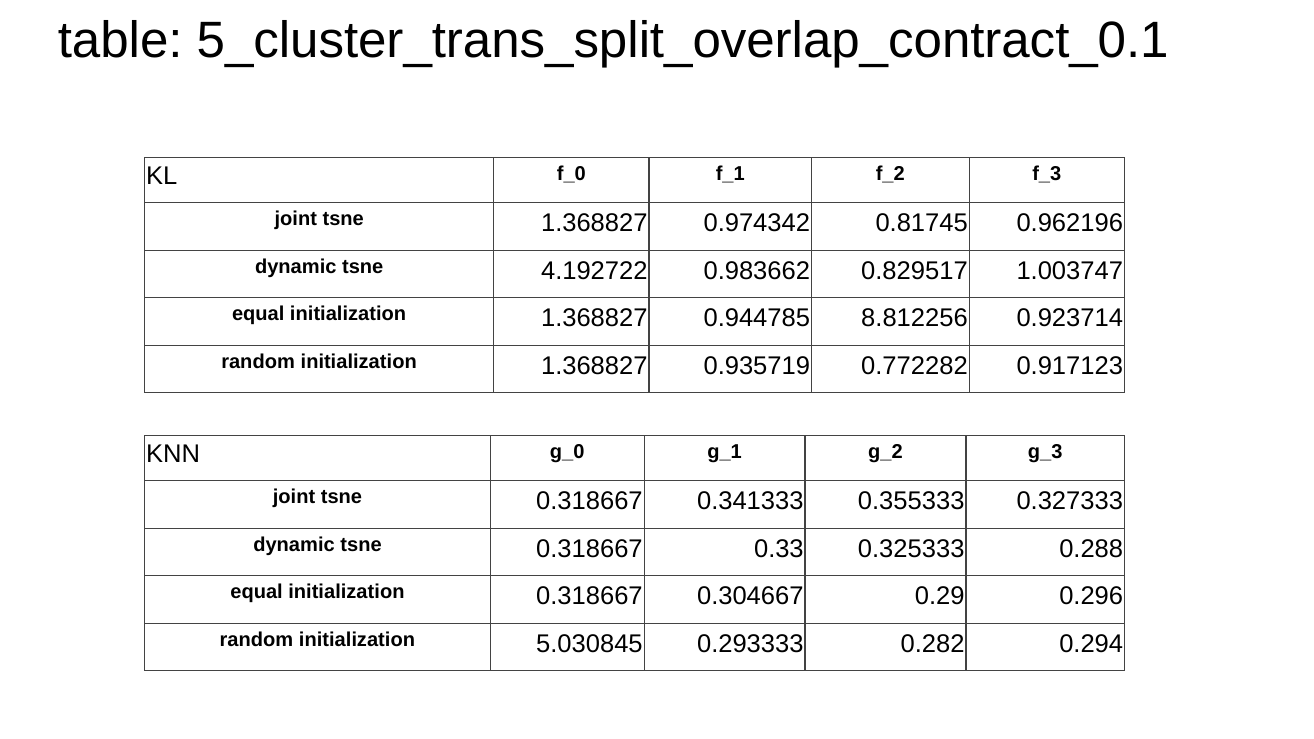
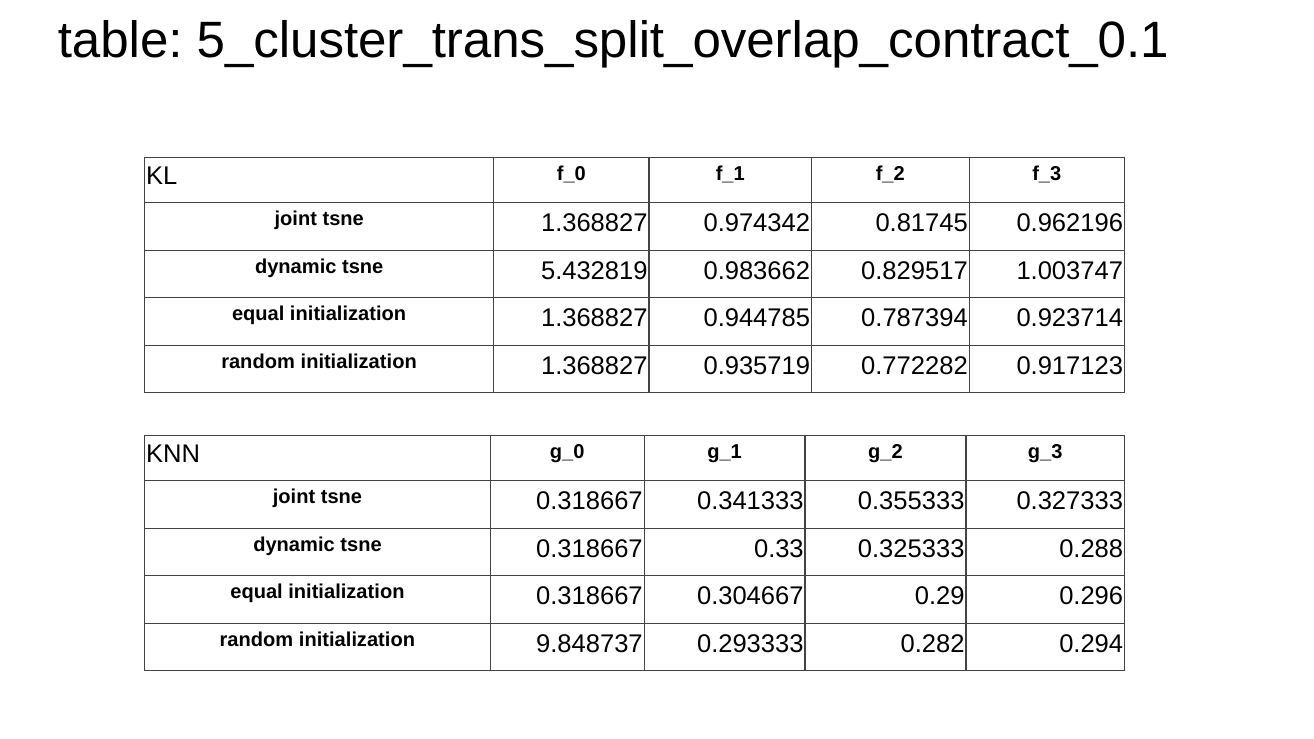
4.192722: 4.192722 -> 5.432819
8.812256: 8.812256 -> 0.787394
5.030845: 5.030845 -> 9.848737
